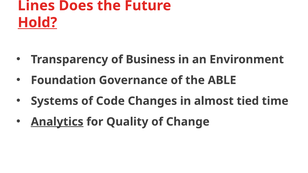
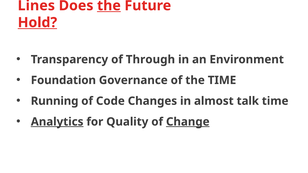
the at (109, 6) underline: none -> present
Business: Business -> Through
the ABLE: ABLE -> TIME
Systems: Systems -> Running
tied: tied -> talk
Change underline: none -> present
